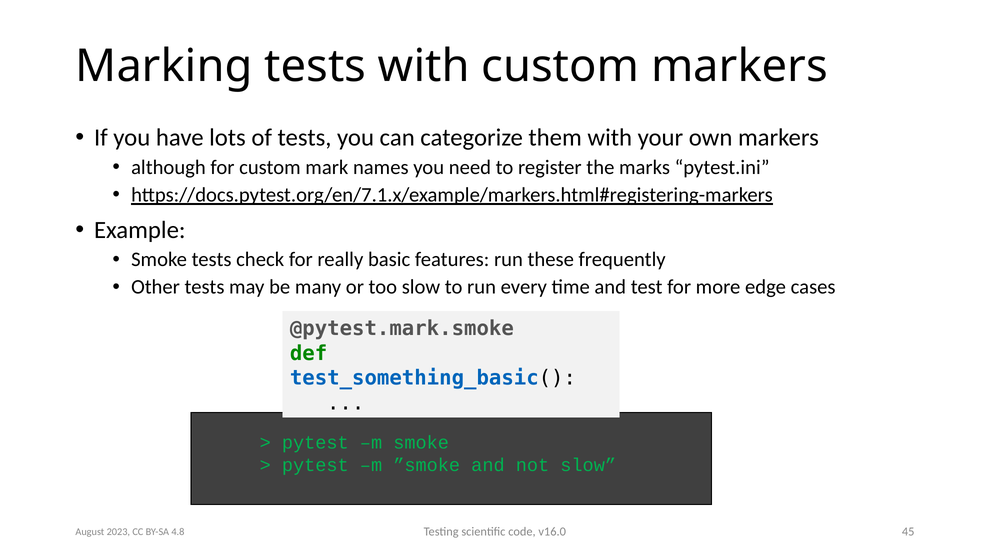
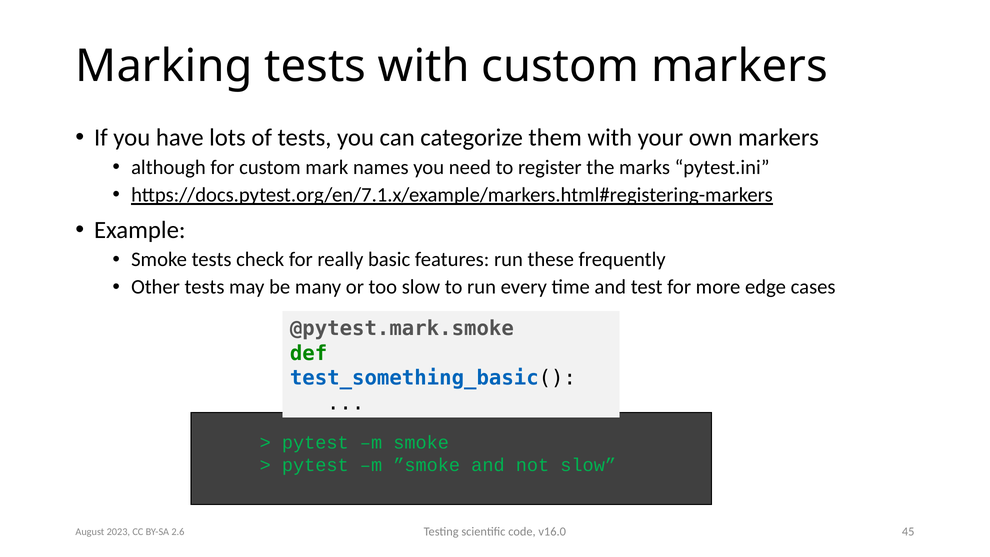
4.8: 4.8 -> 2.6
